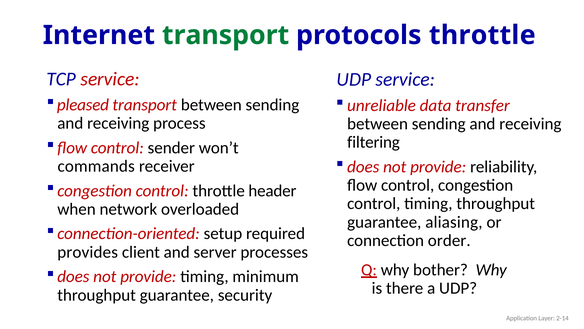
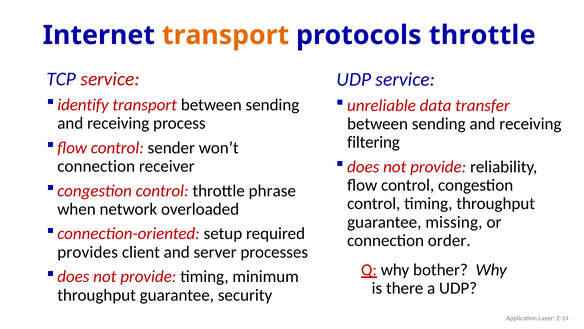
transport at (226, 35) colour: green -> orange
pleased: pleased -> identify
commands at (96, 166): commands -> connection
header: header -> phrase
aliasing: aliasing -> missing
